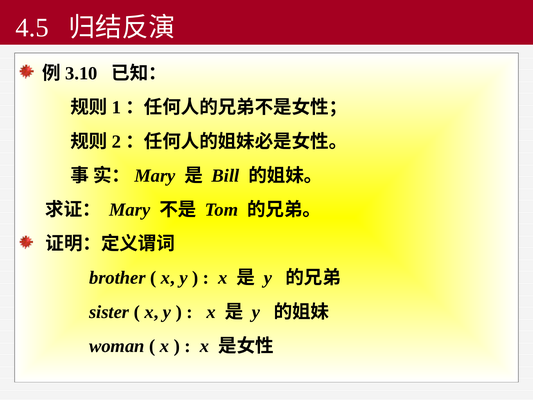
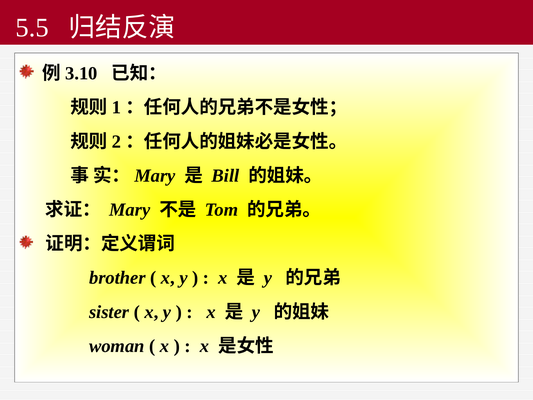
4.5: 4.5 -> 5.5
